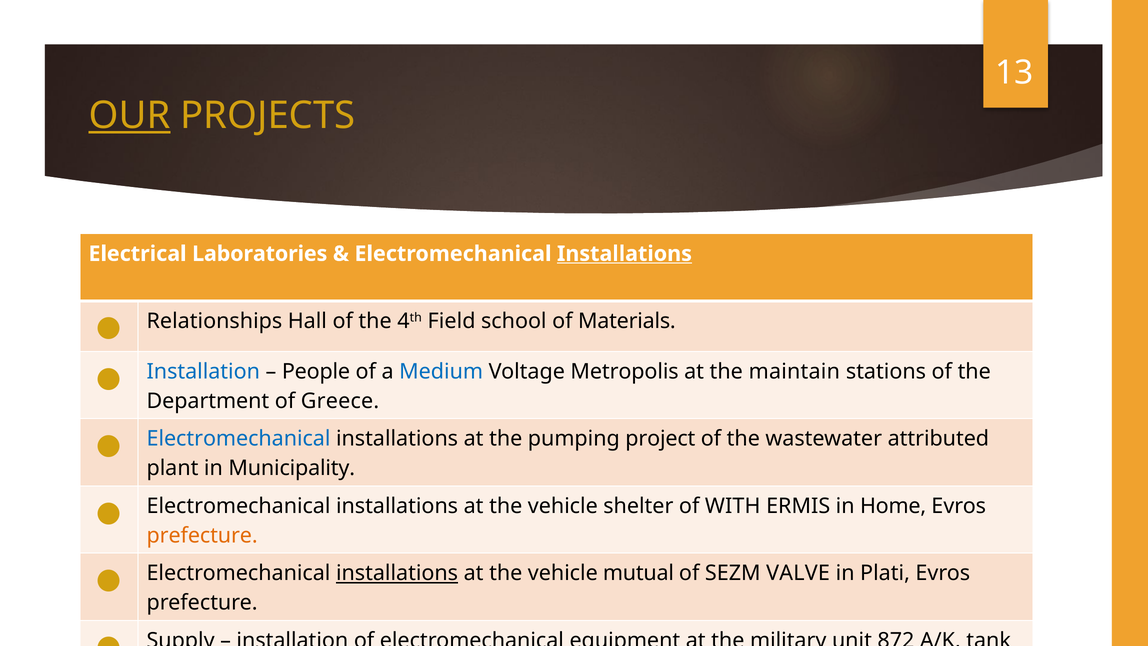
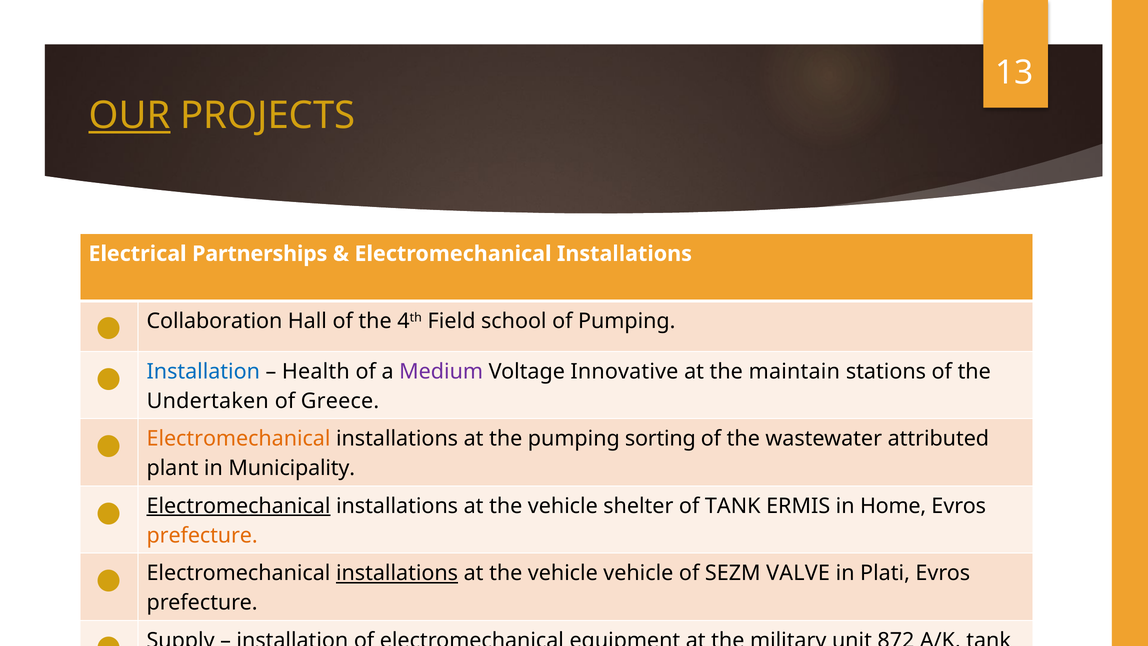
Laboratories: Laboratories -> Partnerships
Installations at (624, 254) underline: present -> none
Relationships: Relationships -> Collaboration
of Materials: Materials -> Pumping
People: People -> Health
Medium colour: blue -> purple
Metropolis: Metropolis -> Innovative
Department: Department -> Undertaken
Electromechanical at (239, 439) colour: blue -> orange
project: project -> sorting
Electromechanical at (239, 506) underline: none -> present
of WITH: WITH -> TANK
vehicle mutual: mutual -> vehicle
